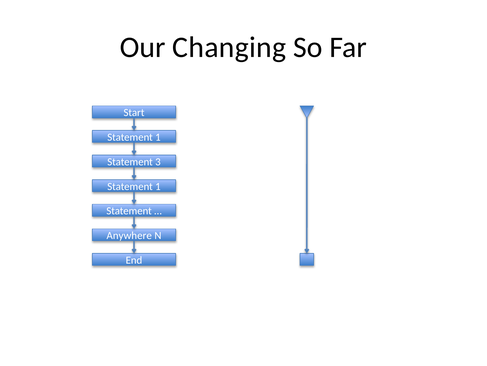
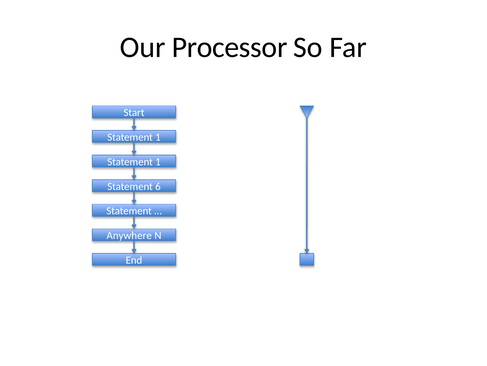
Changing: Changing -> Processor
3 at (158, 162): 3 -> 1
1 at (158, 186): 1 -> 6
